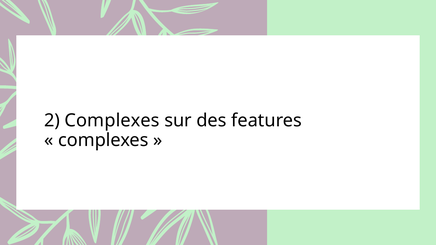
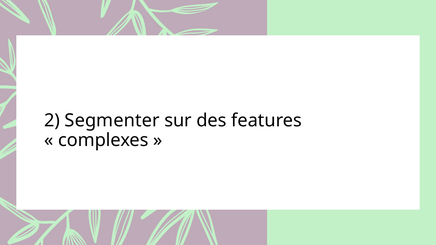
2 Complexes: Complexes -> Segmenter
